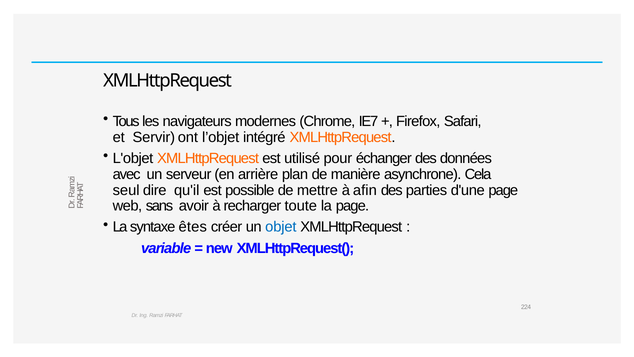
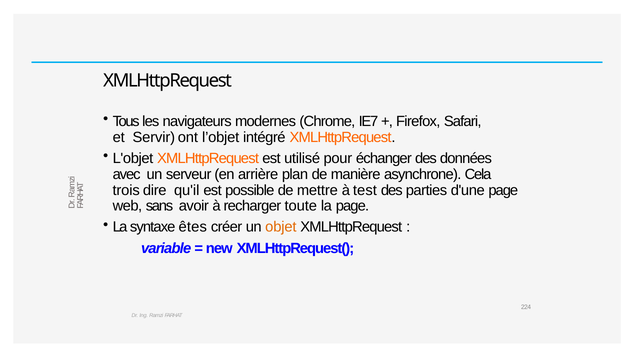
seul: seul -> trois
afin: afin -> test
objet colour: blue -> orange
